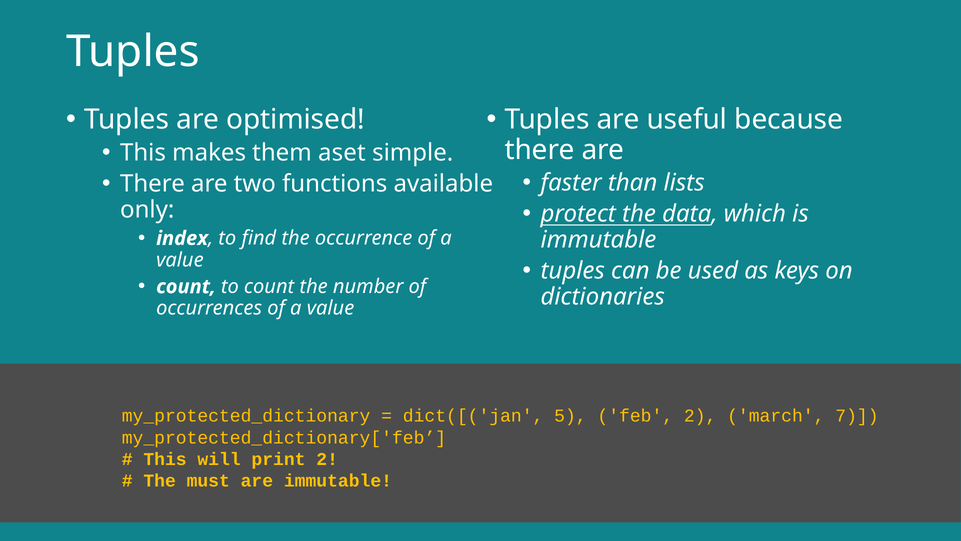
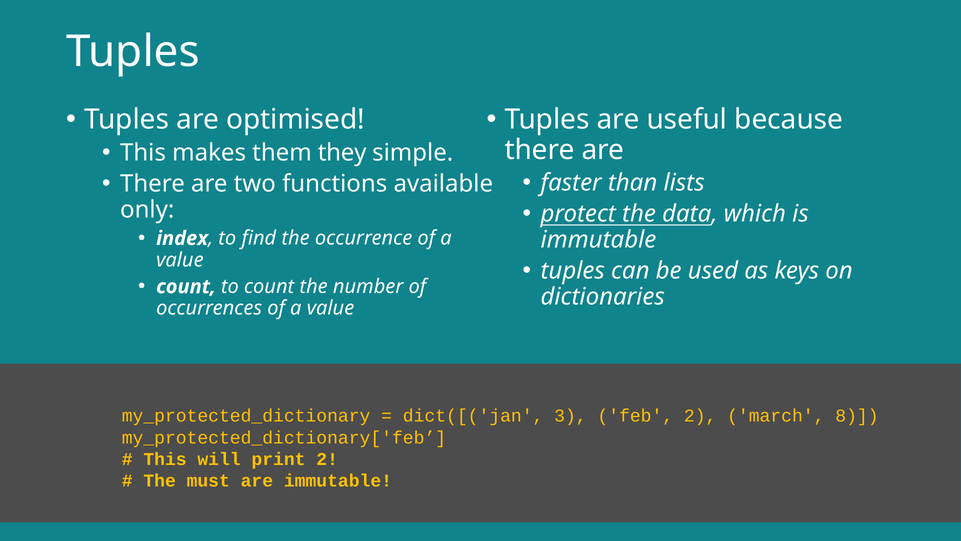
aset: aset -> they
5: 5 -> 3
7: 7 -> 8
